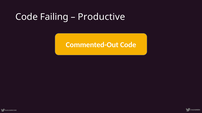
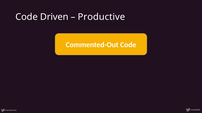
Failing: Failing -> Driven
